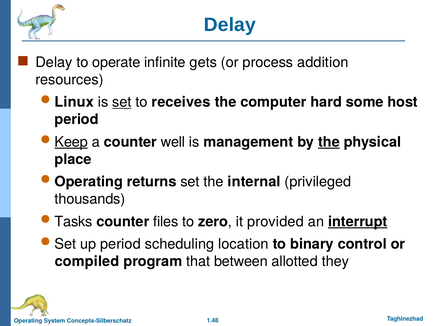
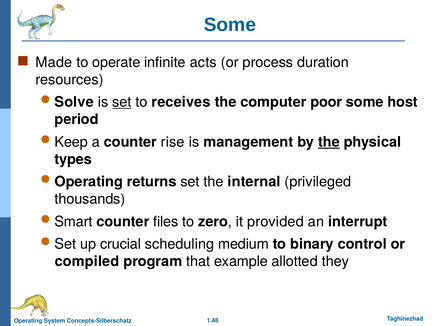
Delay at (230, 25): Delay -> Some
Delay at (54, 62): Delay -> Made
gets: gets -> acts
addition: addition -> duration
Linux: Linux -> Solve
hard: hard -> poor
Keep underline: present -> none
well: well -> rise
place: place -> types
Tasks: Tasks -> Smart
interrupt underline: present -> none
up period: period -> crucial
location: location -> medium
between: between -> example
